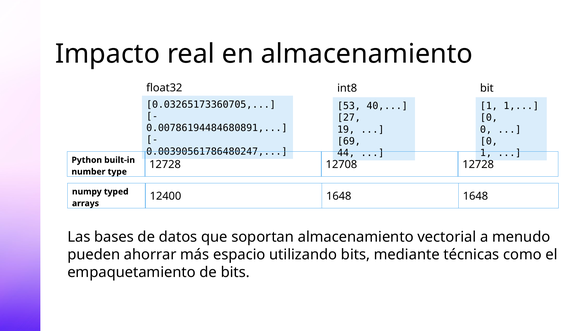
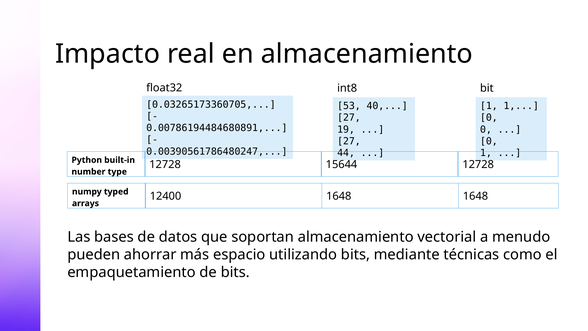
69 at (349, 141): 69 -> 27
12708: 12708 -> 15644
